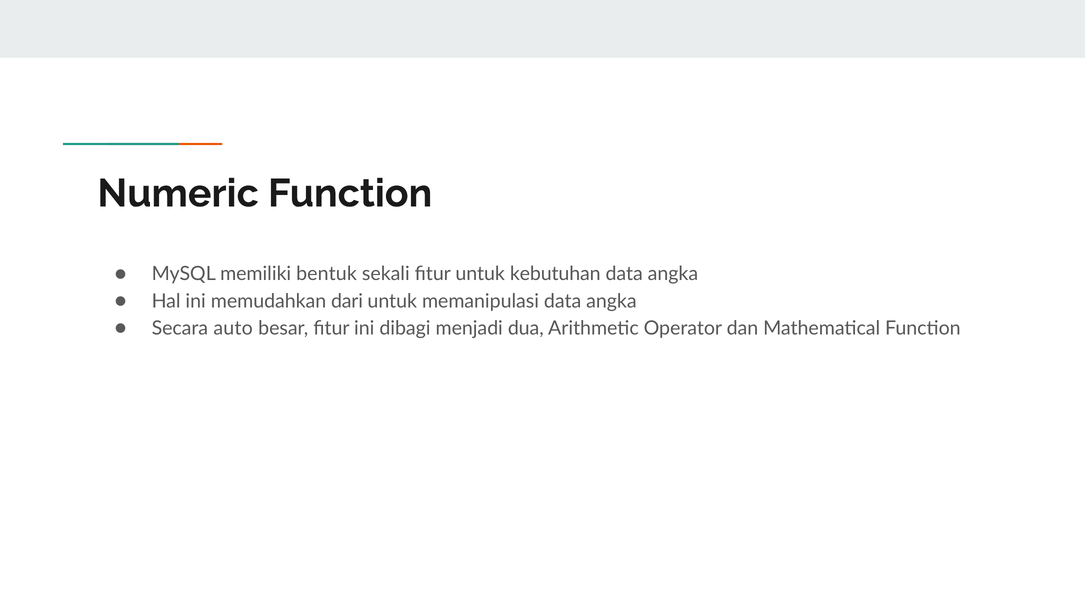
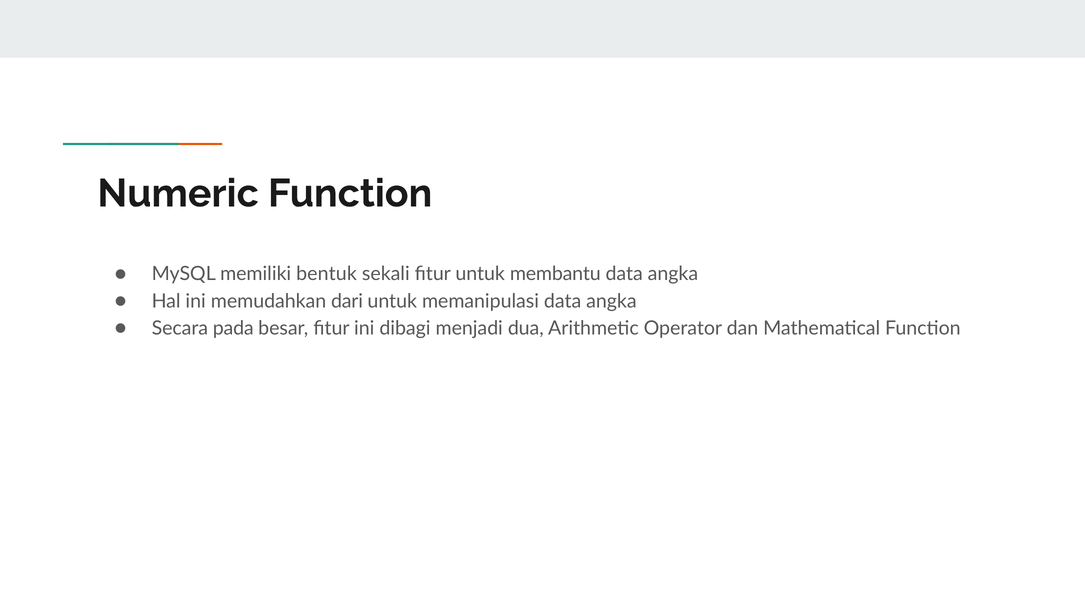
kebutuhan: kebutuhan -> membantu
auto: auto -> pada
